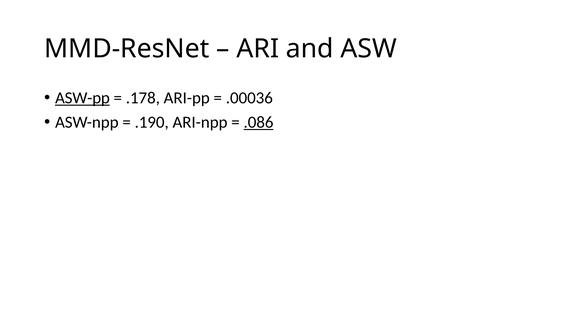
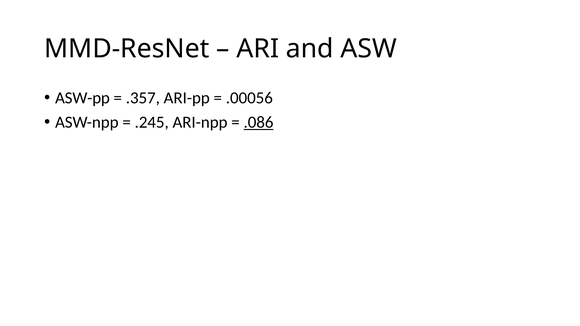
ASW-pp underline: present -> none
.178: .178 -> .357
.00036: .00036 -> .00056
.190: .190 -> .245
